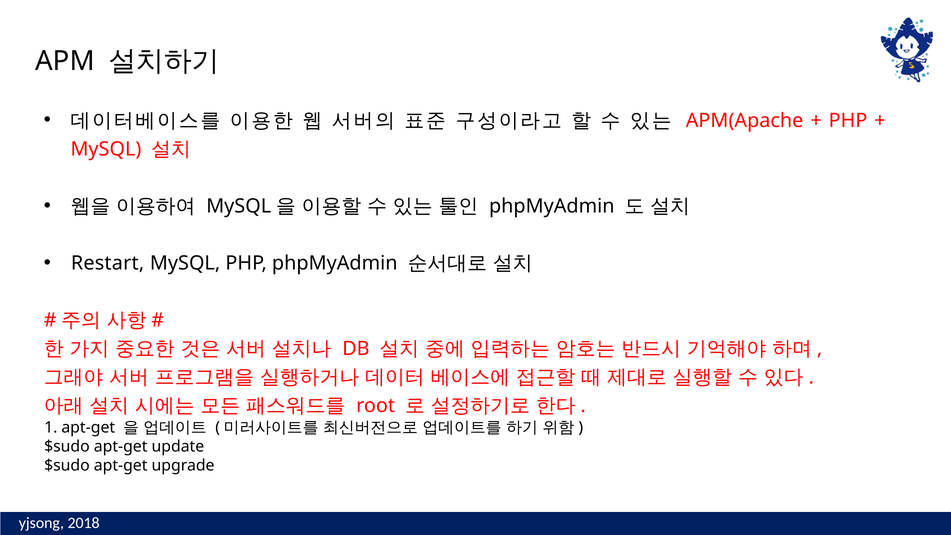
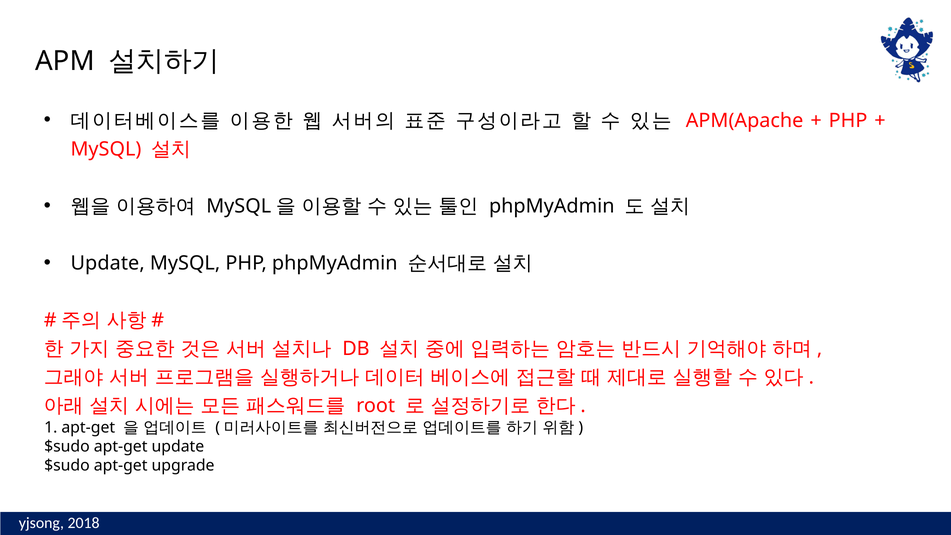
Restart at (108, 263): Restart -> Update
